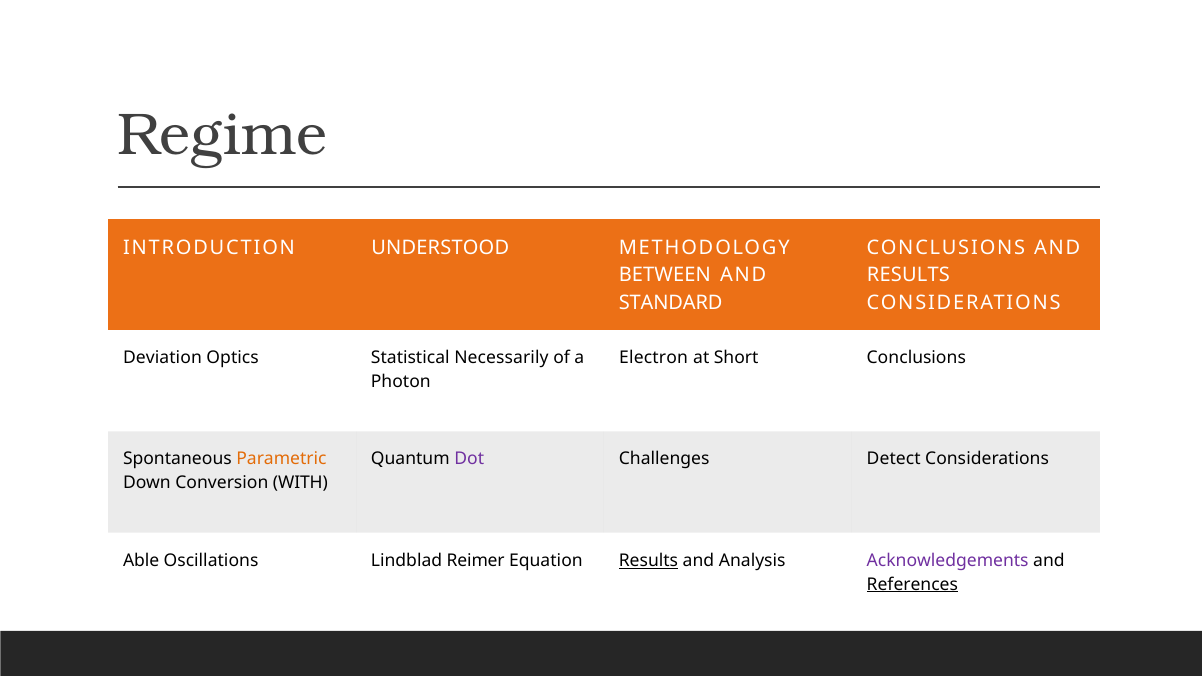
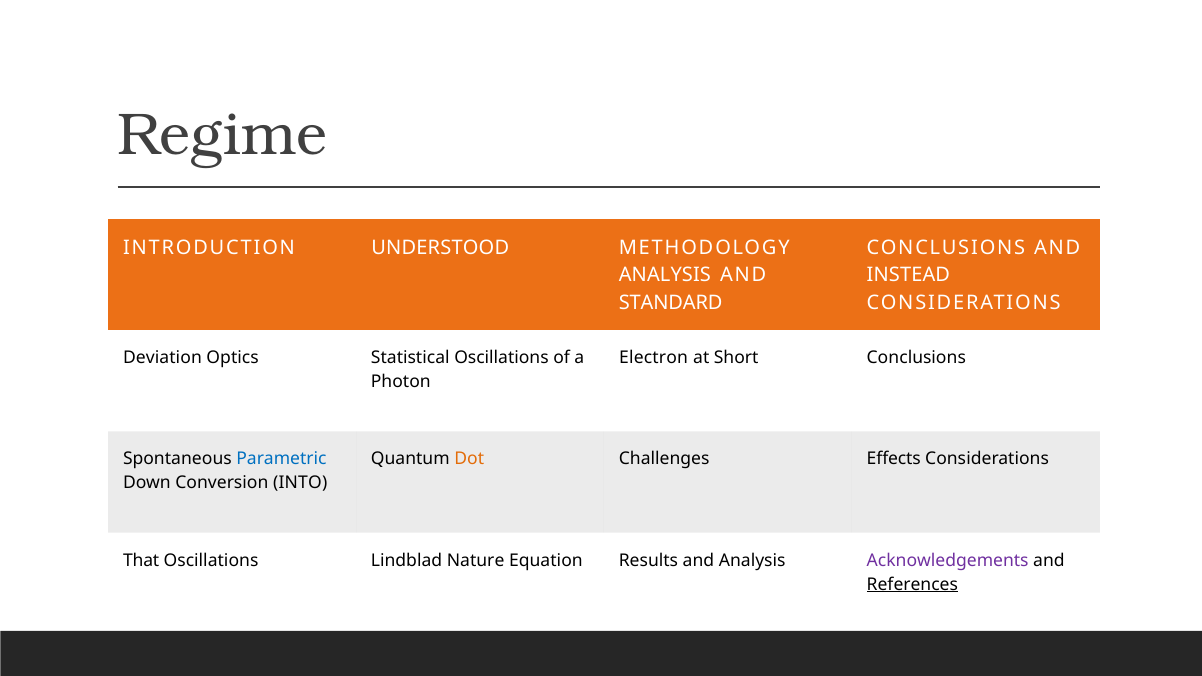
BETWEEN at (665, 275): BETWEEN -> ANALYSIS
RESULTS at (908, 275): RESULTS -> INSTEAD
Statistical Necessarily: Necessarily -> Oscillations
Parametric colour: orange -> blue
Dot colour: purple -> orange
Detect: Detect -> Effects
WITH: WITH -> INTO
Able: Able -> That
Reimer: Reimer -> Nature
Results at (648, 561) underline: present -> none
